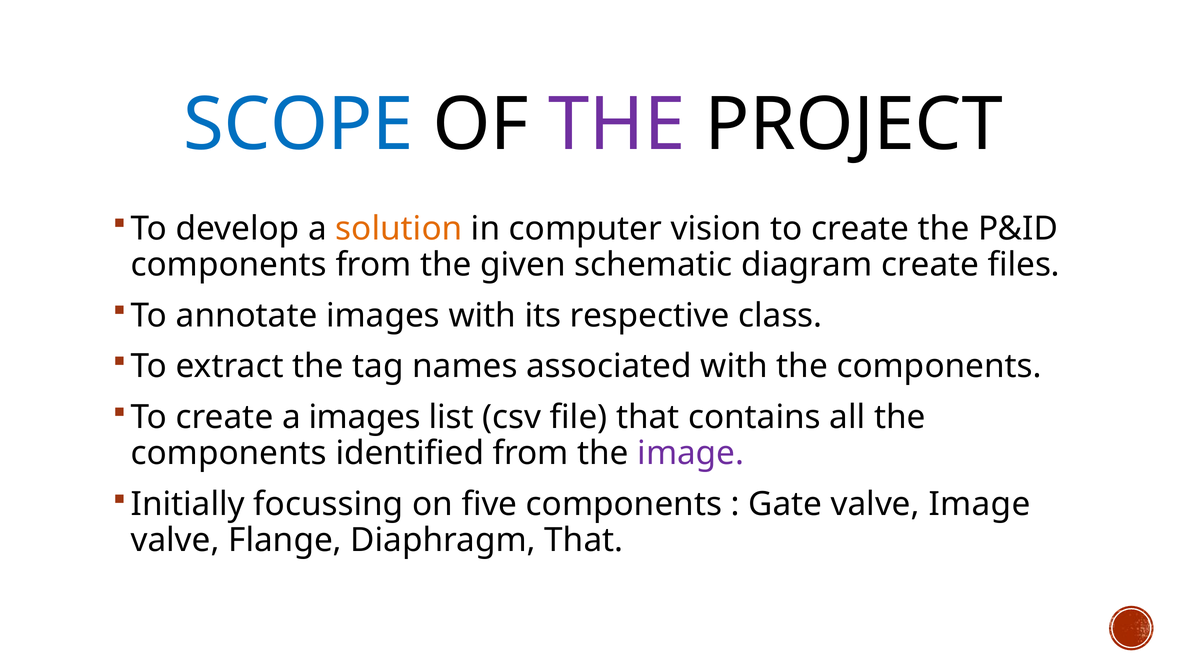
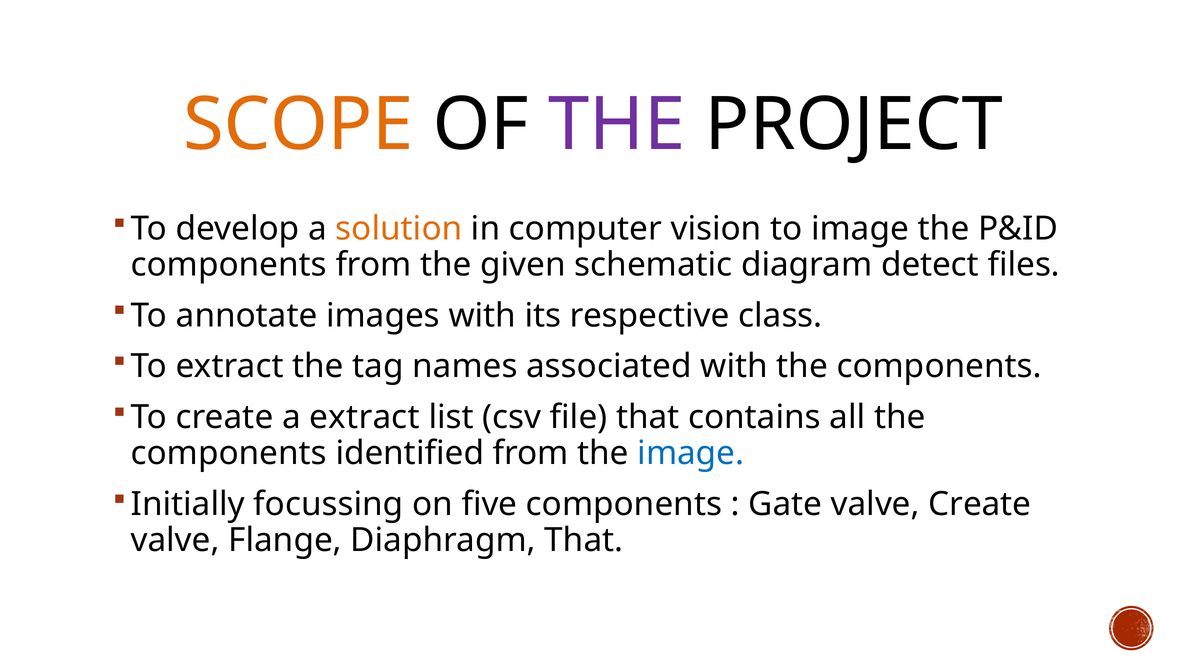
SCOPE colour: blue -> orange
vision to create: create -> image
diagram create: create -> detect
a images: images -> extract
image at (691, 453) colour: purple -> blue
valve Image: Image -> Create
